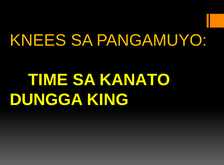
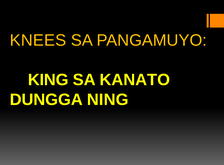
TIME: TIME -> KING
KING: KING -> NING
